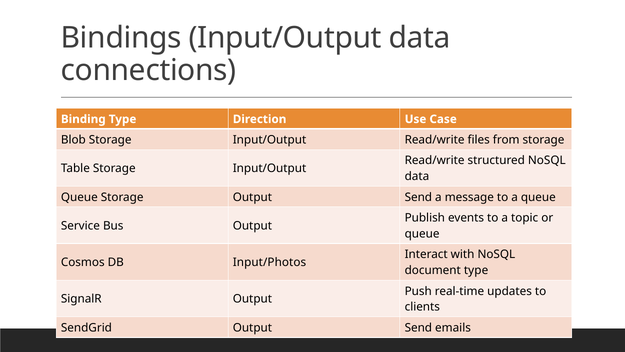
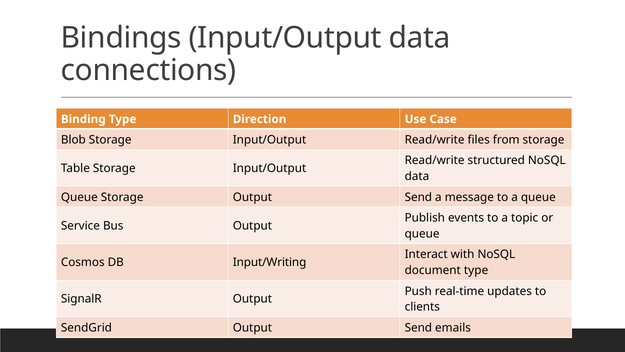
Input/Photos: Input/Photos -> Input/Writing
